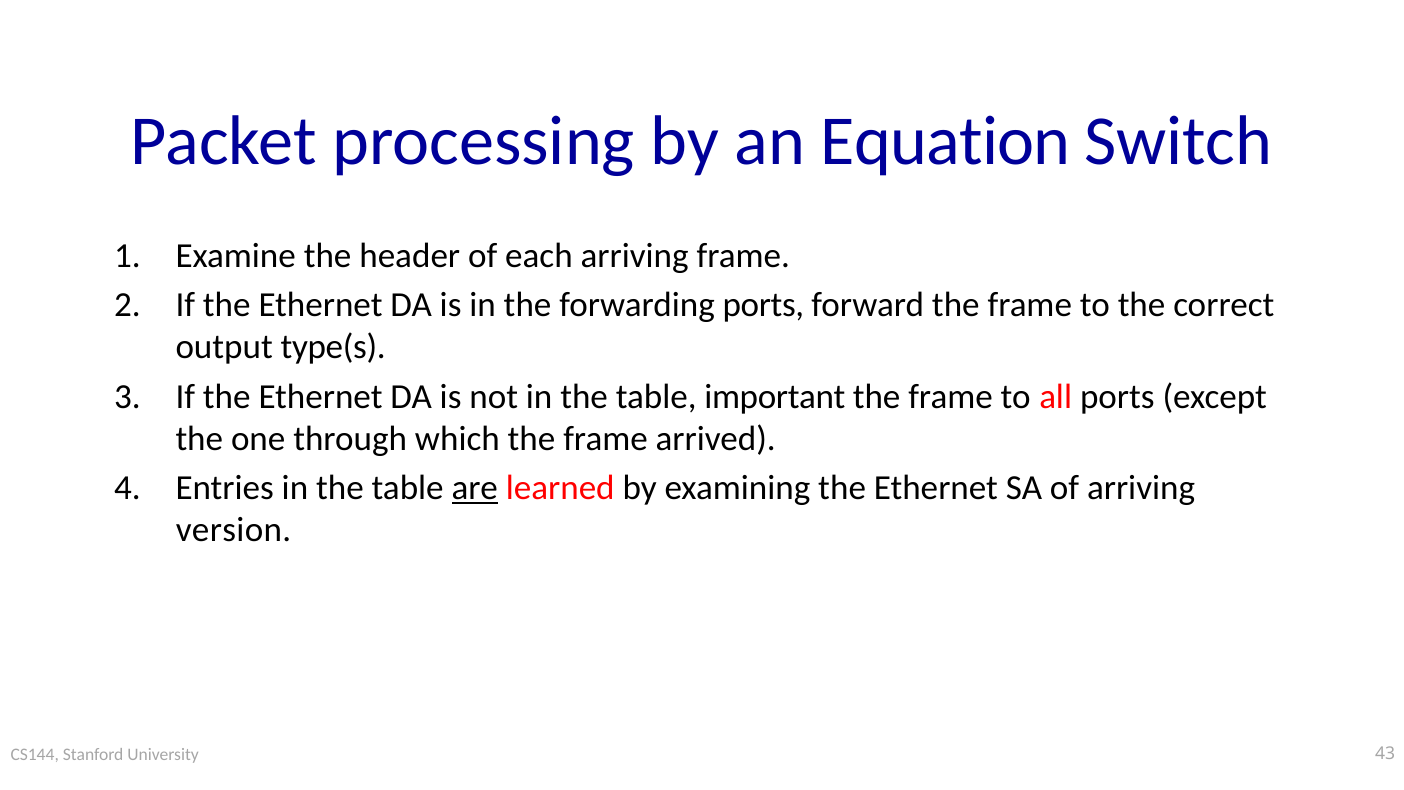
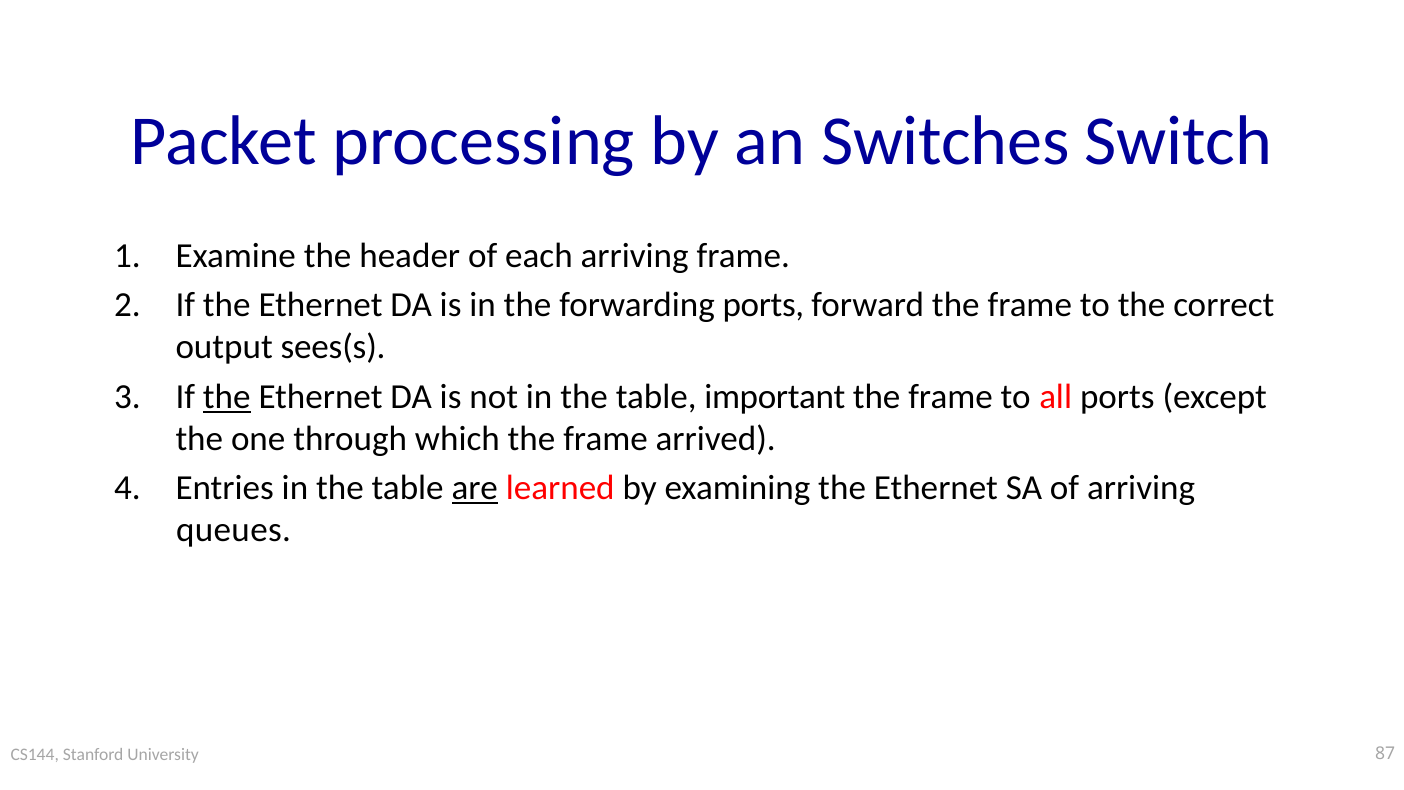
Equation: Equation -> Switches
type(s: type(s -> sees(s
the at (227, 396) underline: none -> present
version: version -> queues
43: 43 -> 87
